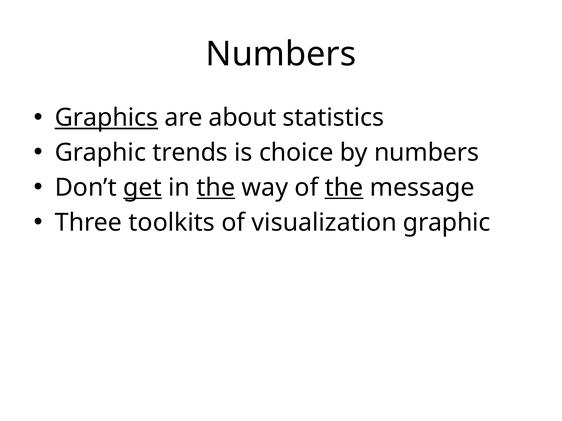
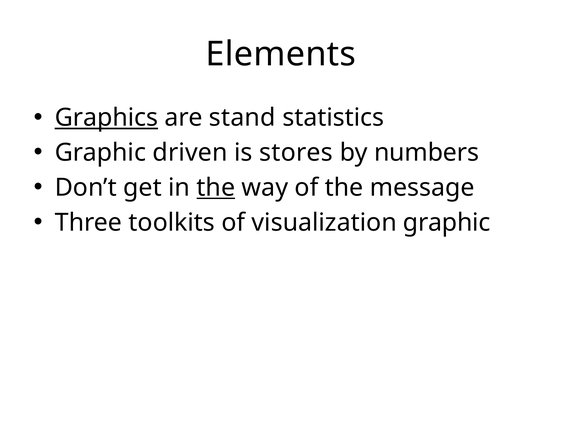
Numbers at (281, 54): Numbers -> Elements
about: about -> stand
trends: trends -> driven
choice: choice -> stores
get underline: present -> none
the at (344, 188) underline: present -> none
